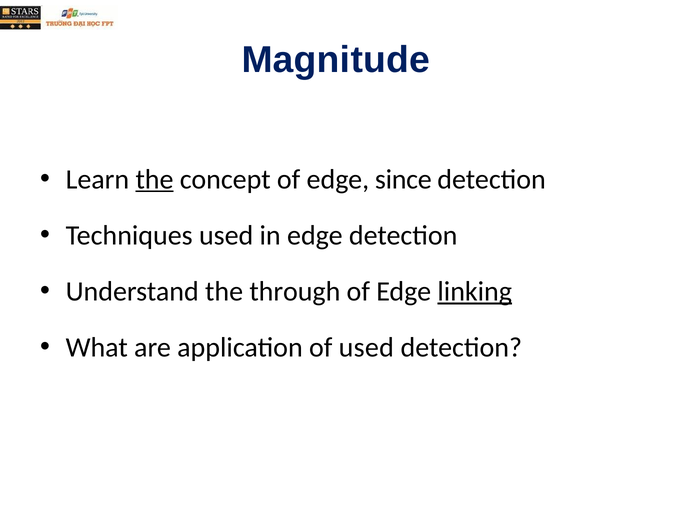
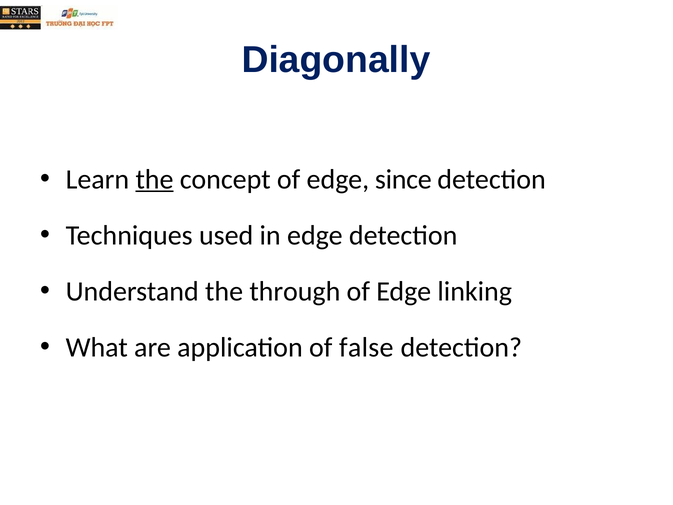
Magnitude: Magnitude -> Diagonally
linking underline: present -> none
of used: used -> false
